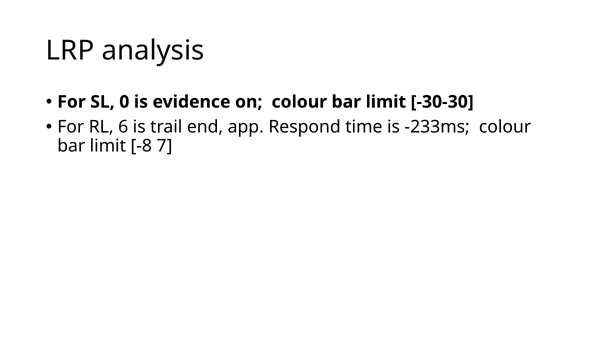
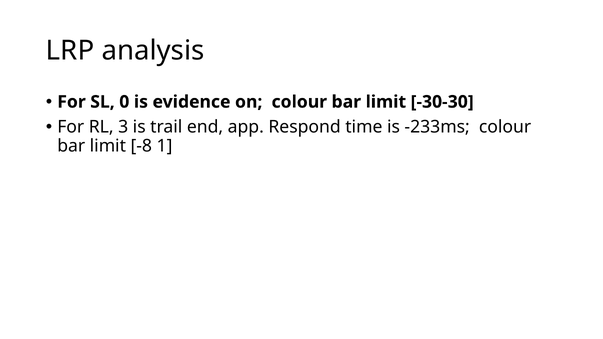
6: 6 -> 3
7: 7 -> 1
